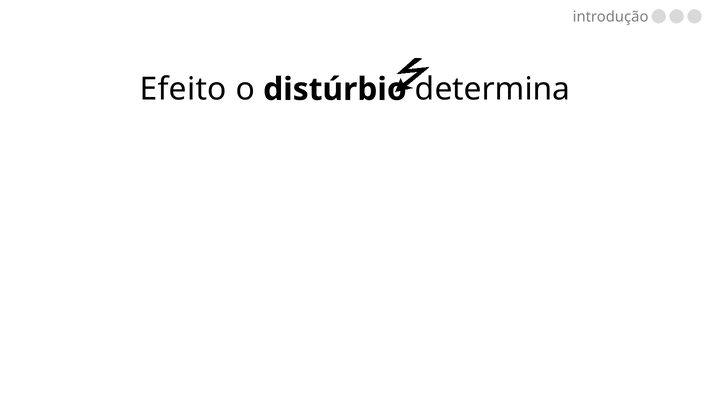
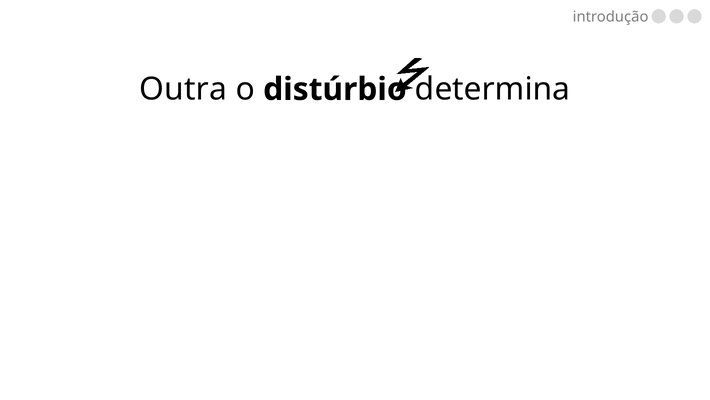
Efeito: Efeito -> Outra
